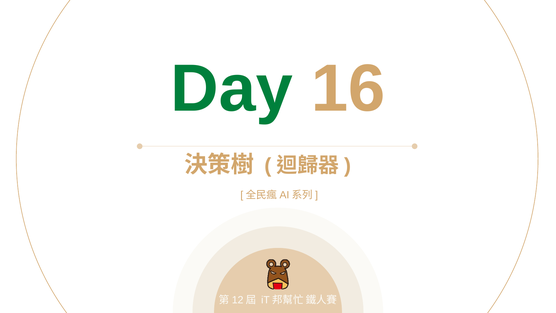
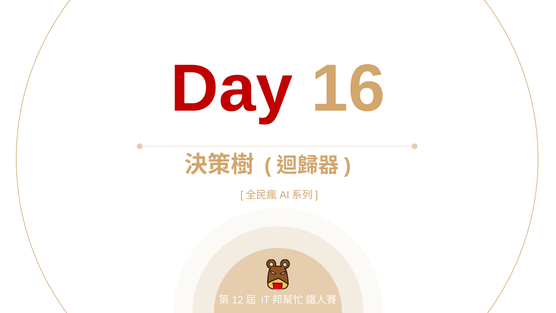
Day colour: green -> red
